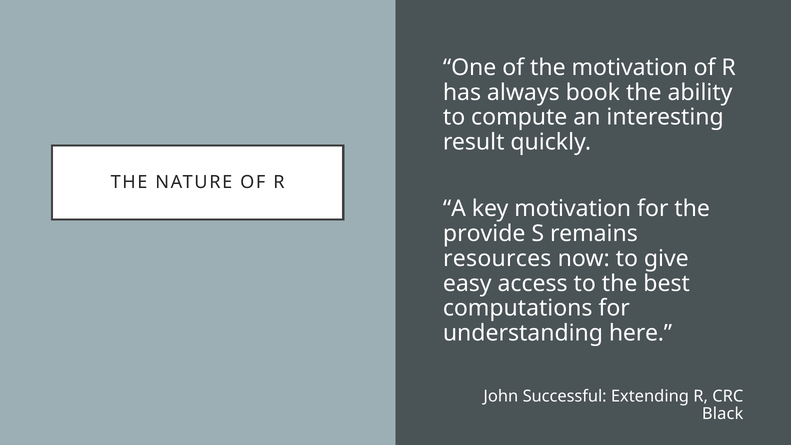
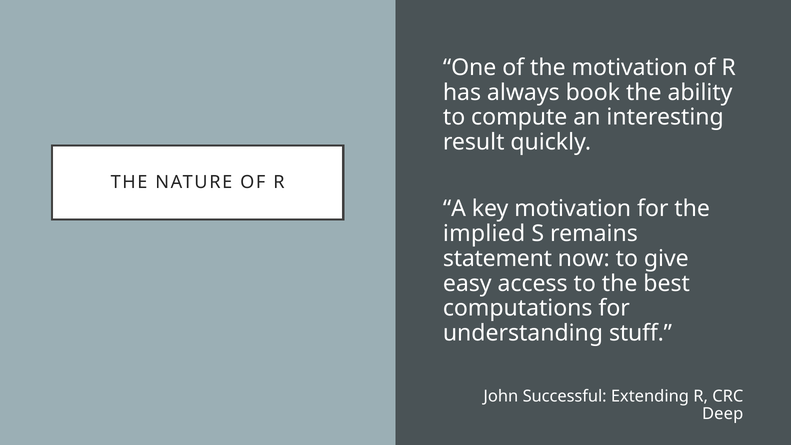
provide: provide -> implied
resources: resources -> statement
here: here -> stuff
Black: Black -> Deep
